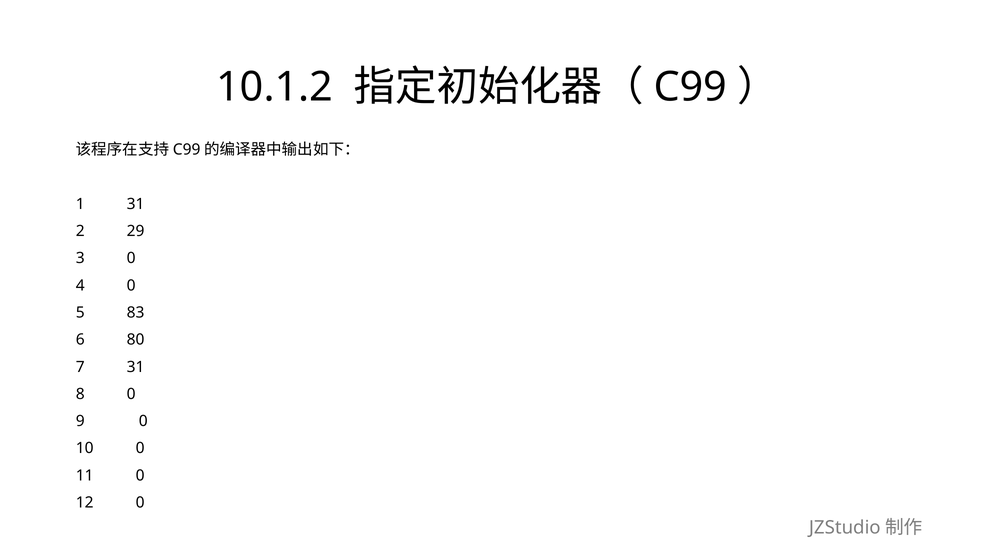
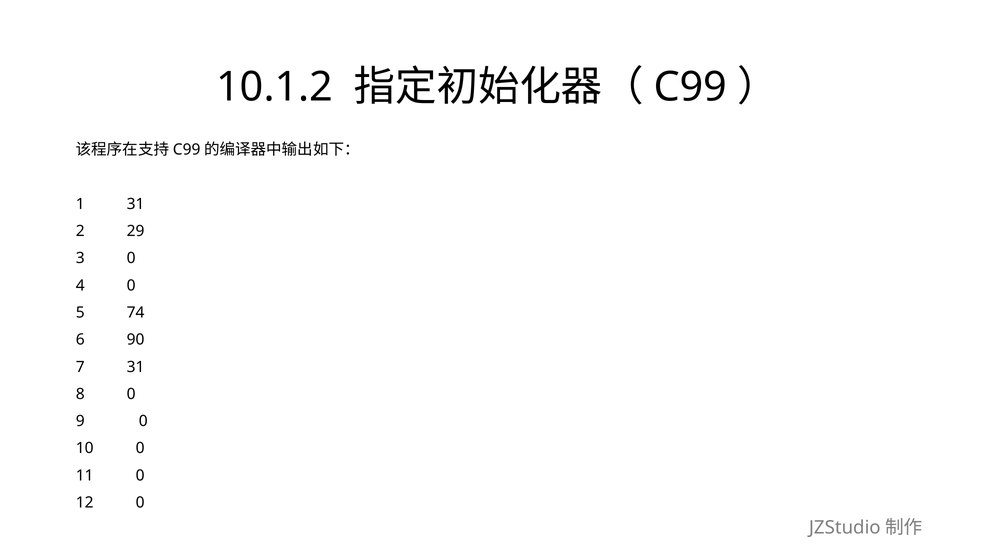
83: 83 -> 74
80: 80 -> 90
